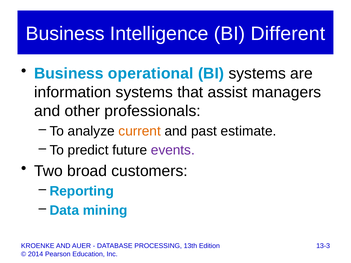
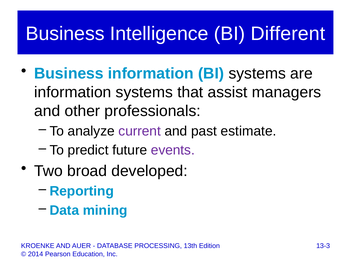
Business operational: operational -> information
current colour: orange -> purple
customers: customers -> developed
